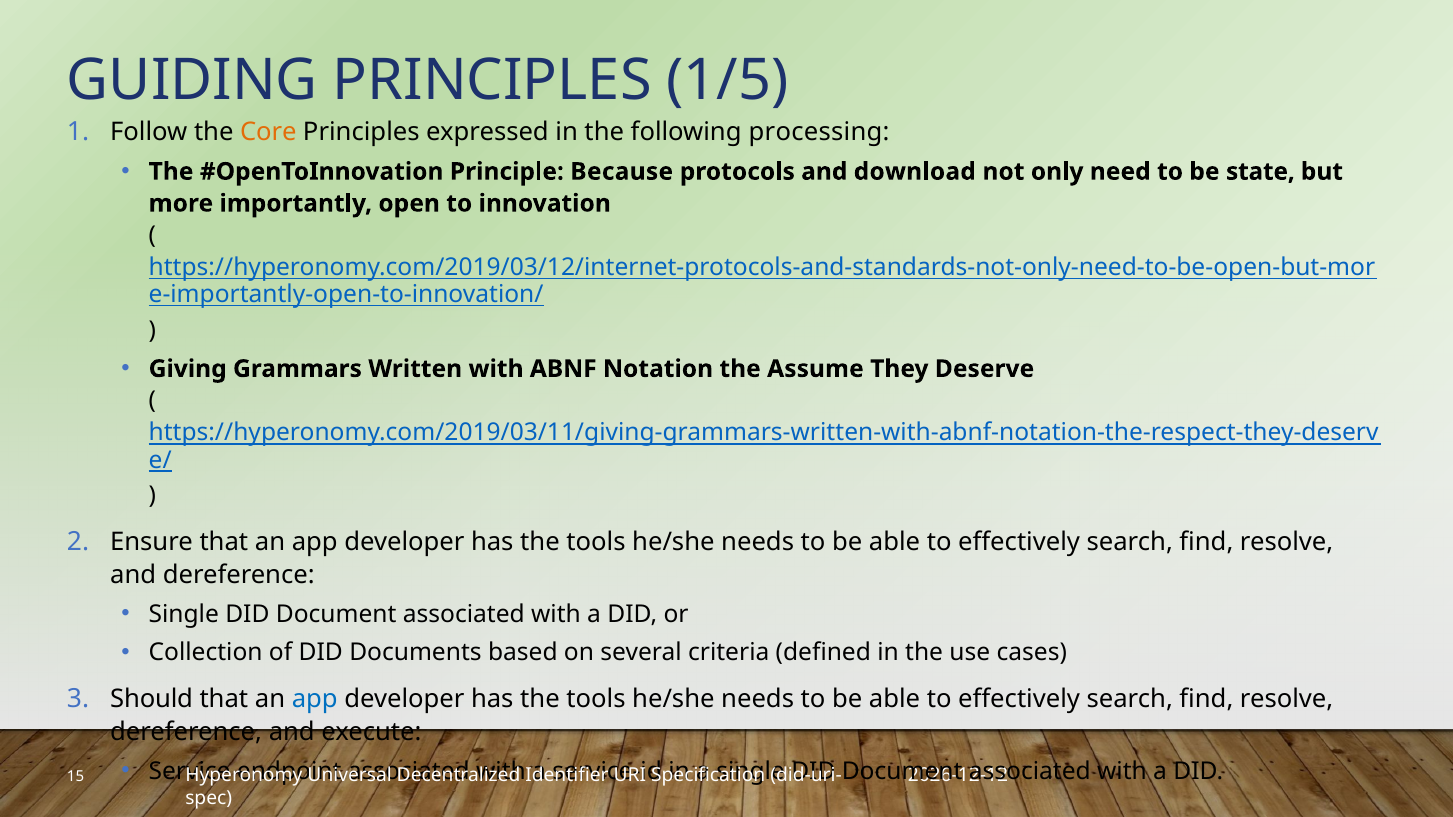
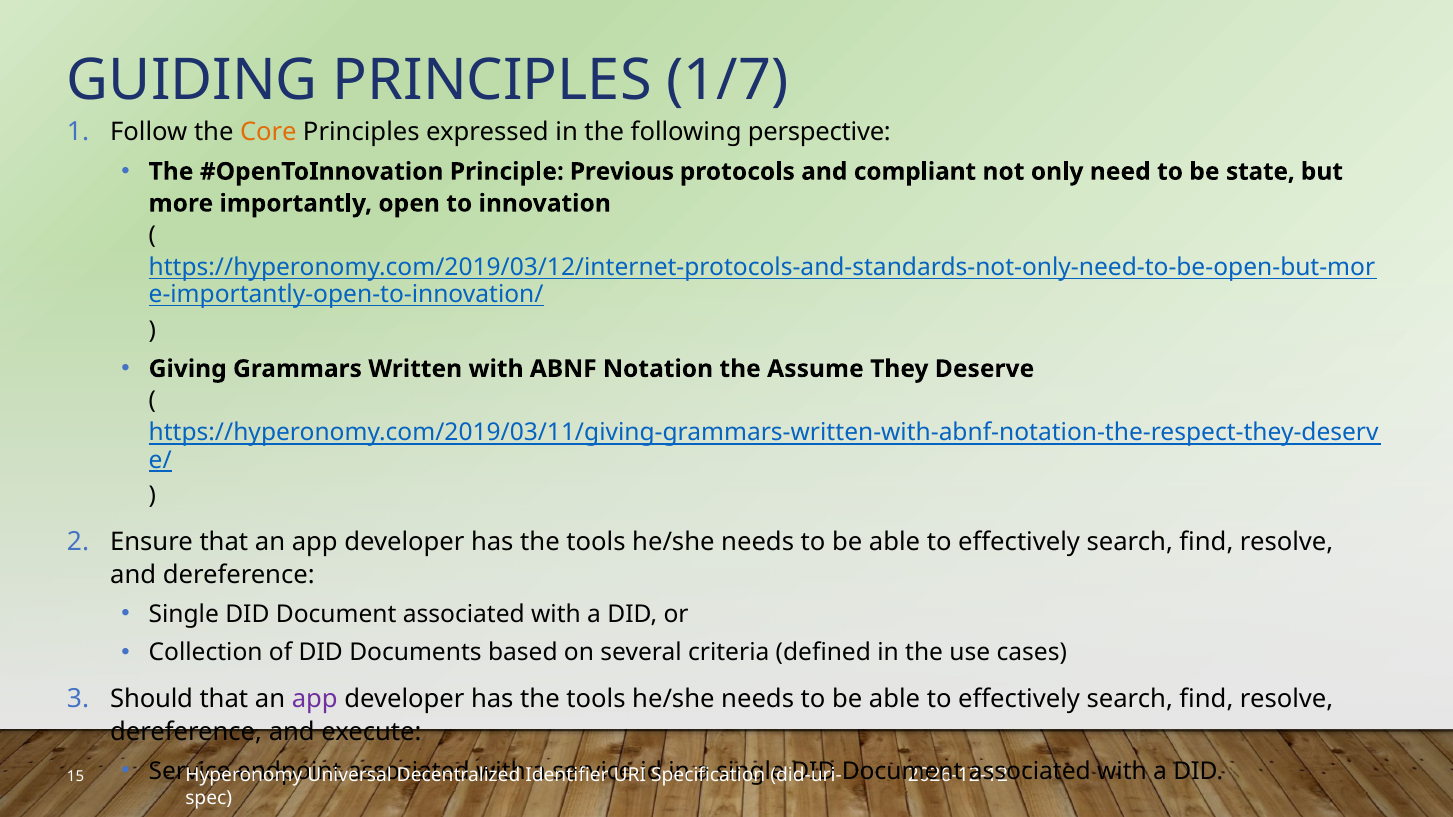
1/5: 1/5 -> 1/7
processing: processing -> perspective
Because: Because -> Previous
download: download -> compliant
app at (315, 699) colour: blue -> purple
